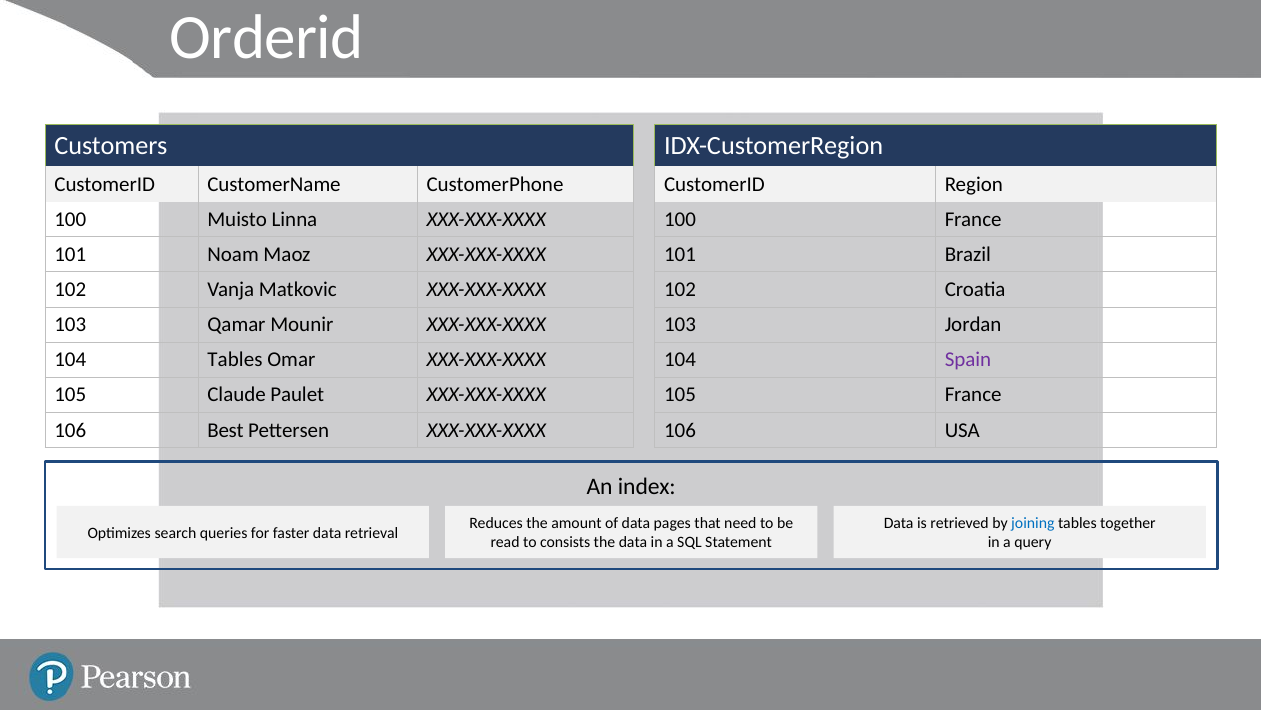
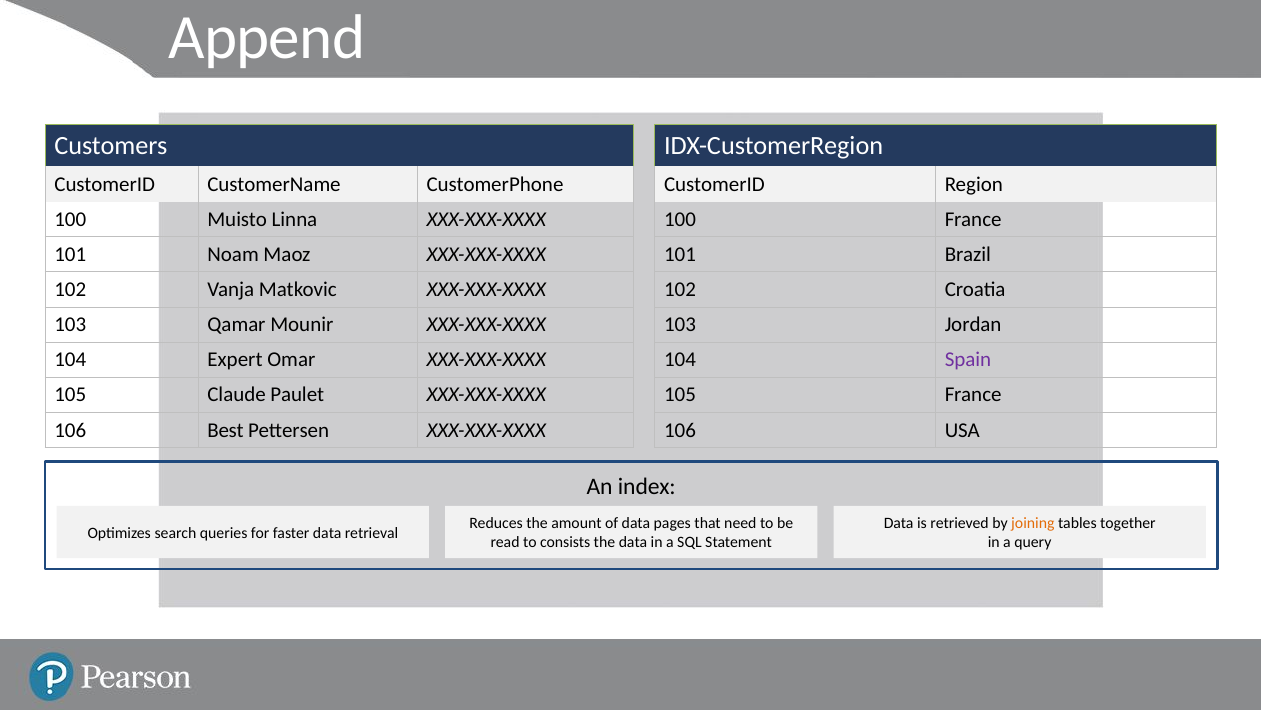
Orderid: Orderid -> Append
104 Tables: Tables -> Expert
joining colour: blue -> orange
